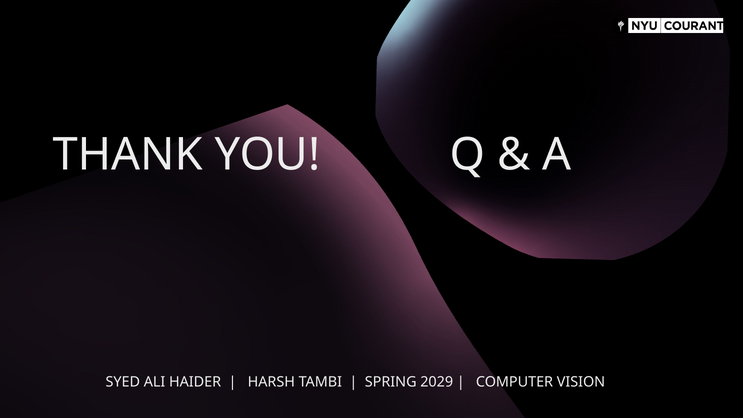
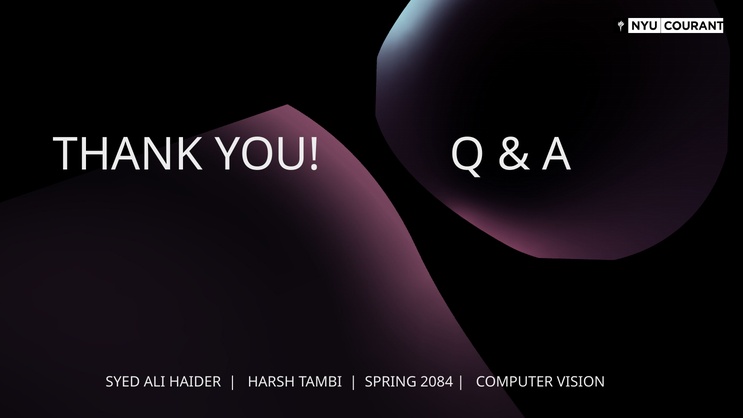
2029: 2029 -> 2084
